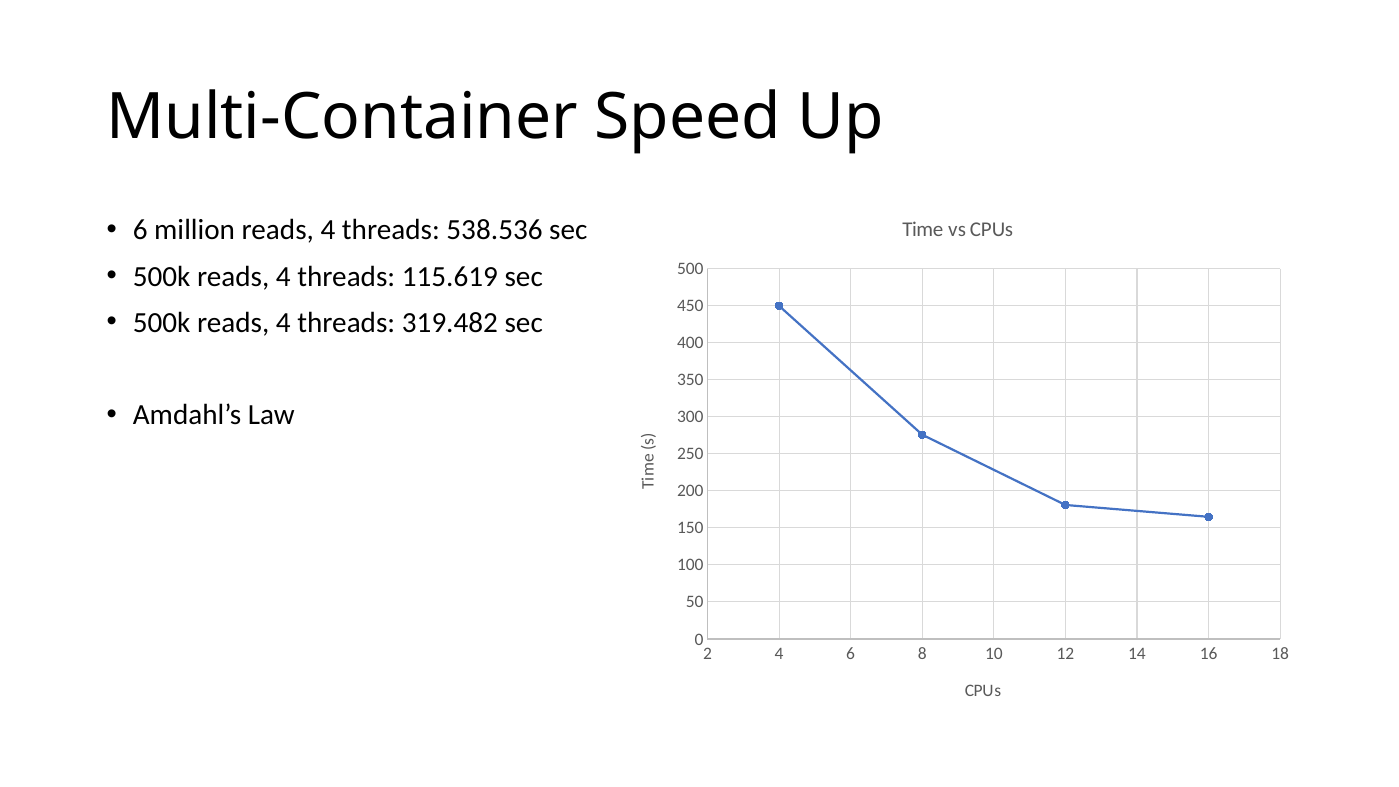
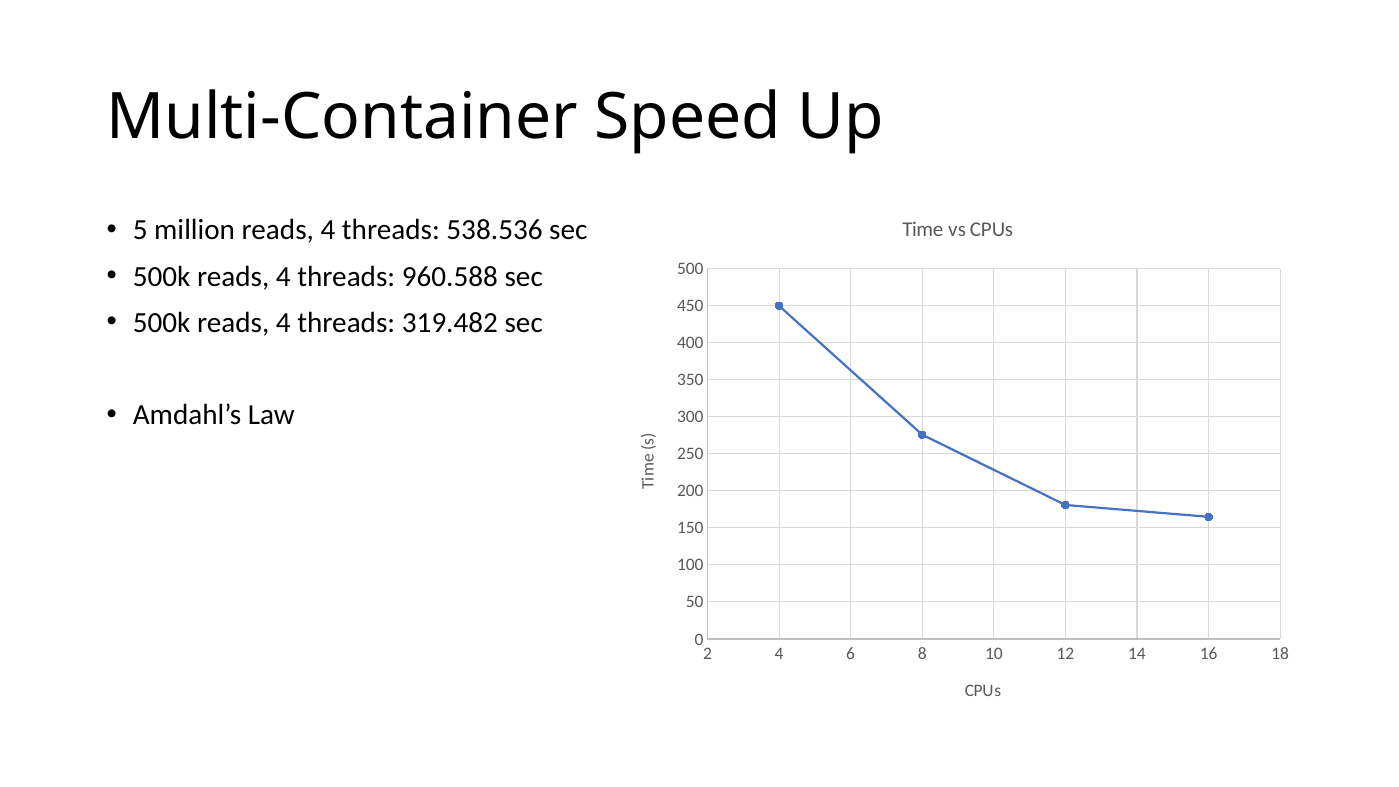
6 at (140, 230): 6 -> 5
115.619: 115.619 -> 960.588
